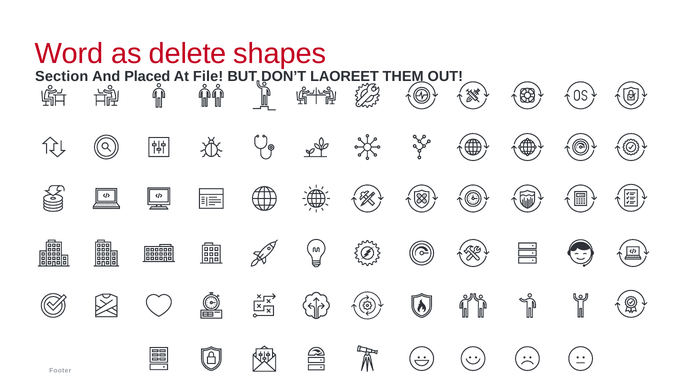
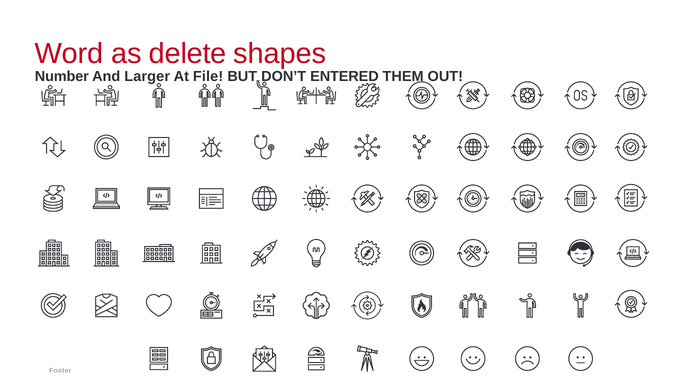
Section: Section -> Number
Placed: Placed -> Larger
LAOREET: LAOREET -> ENTERED
